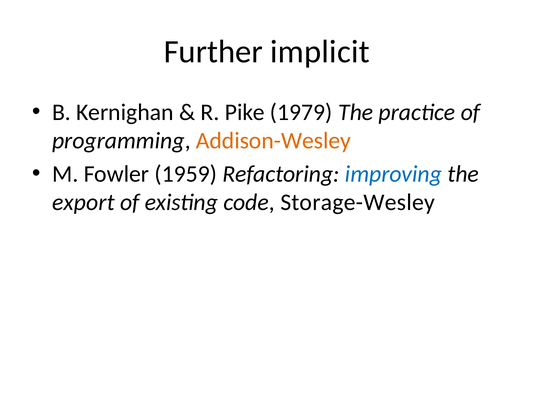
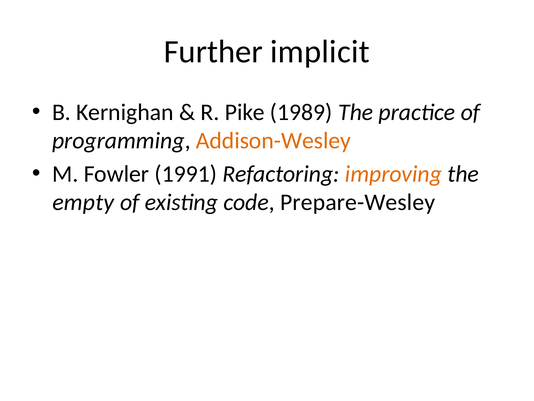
1979: 1979 -> 1989
1959: 1959 -> 1991
improving colour: blue -> orange
export: export -> empty
Storage-Wesley: Storage-Wesley -> Prepare-Wesley
